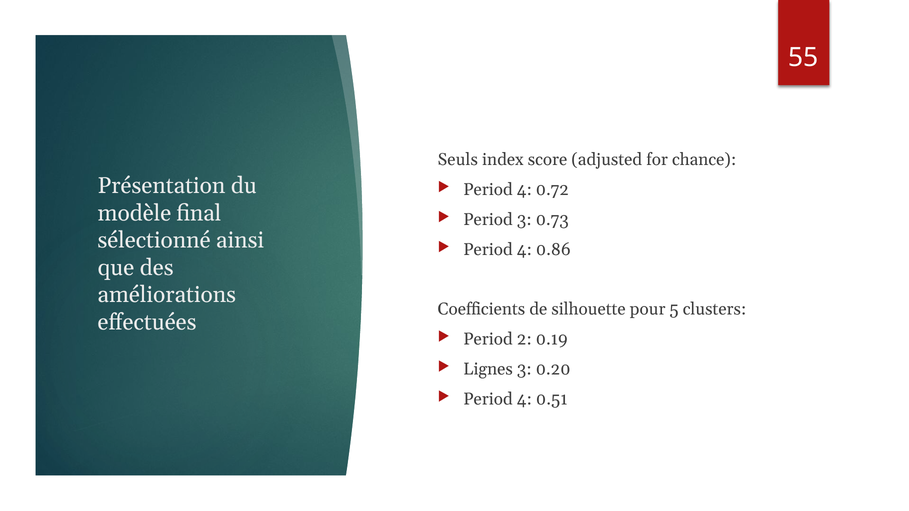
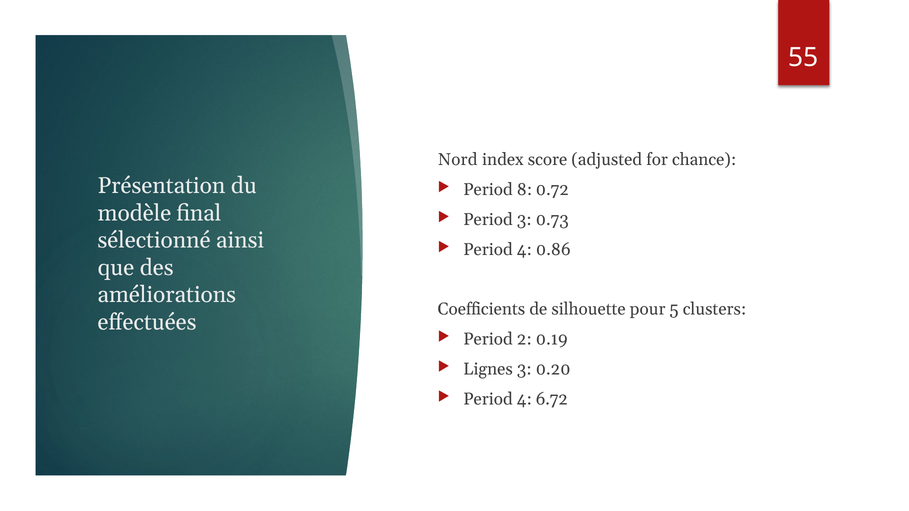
Seuls: Seuls -> Nord
4 at (524, 190): 4 -> 8
0.51: 0.51 -> 6.72
